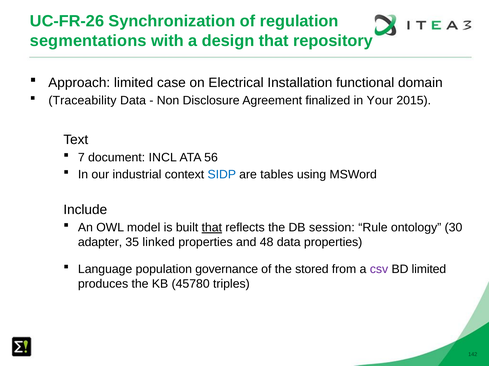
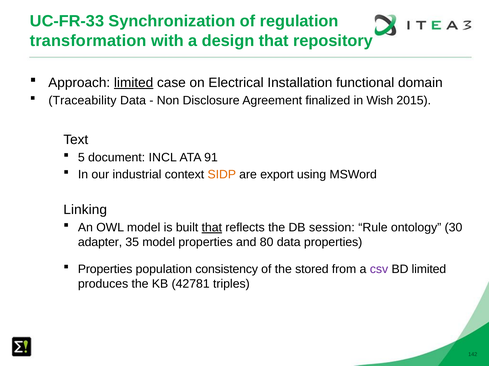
UC-FR-26: UC-FR-26 -> UC-FR-33
segmentations: segmentations -> transformation
limited at (134, 83) underline: none -> present
Your: Your -> Wish
7: 7 -> 5
56: 56 -> 91
SIDP colour: blue -> orange
tables: tables -> export
Include: Include -> Linking
35 linked: linked -> model
48: 48 -> 80
Language at (105, 270): Language -> Properties
governance: governance -> consistency
45780: 45780 -> 42781
